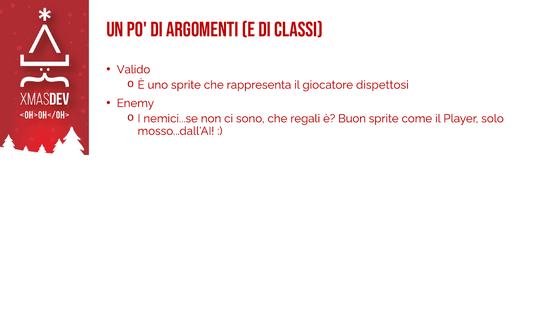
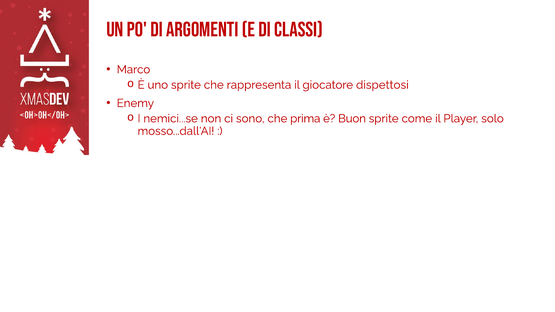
Valido: Valido -> Marco
regali: regali -> prima
